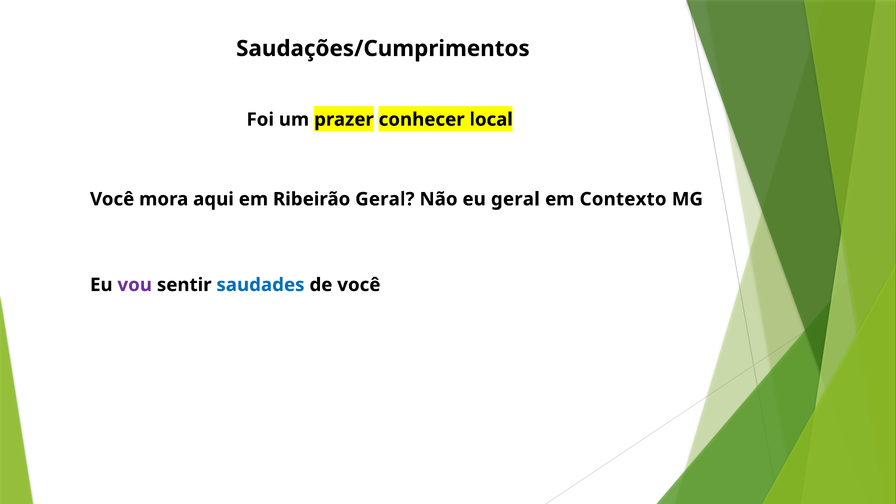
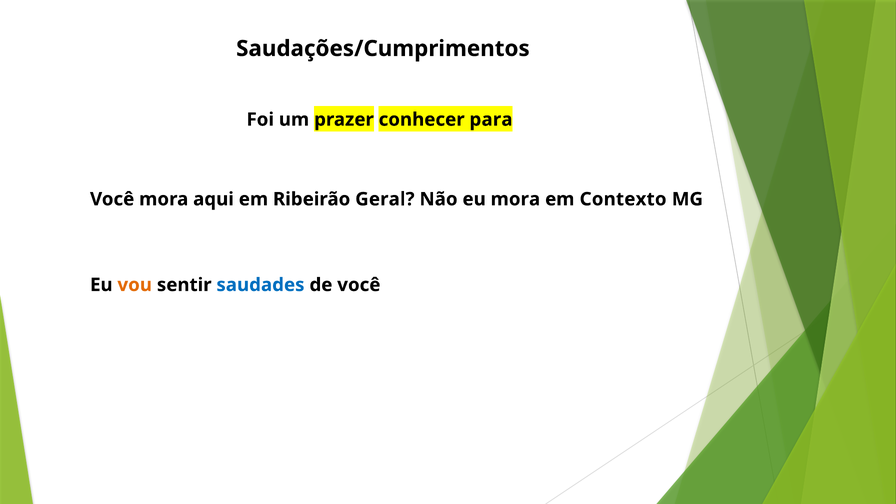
local: local -> para
eu geral: geral -> mora
vou colour: purple -> orange
